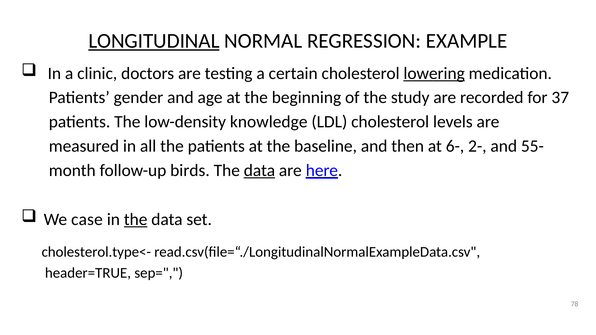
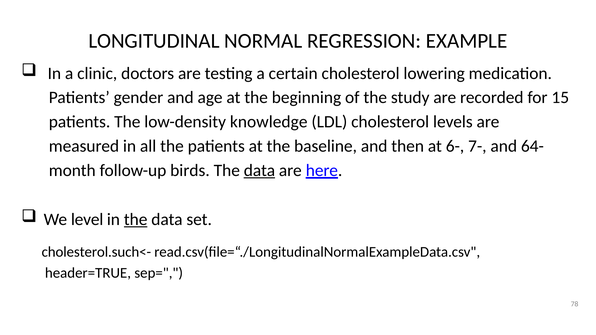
LONGITUDINAL underline: present -> none
lowering underline: present -> none
37: 37 -> 15
2-: 2- -> 7-
55-: 55- -> 64-
case: case -> level
cholesterol.type<-: cholesterol.type<- -> cholesterol.such<-
